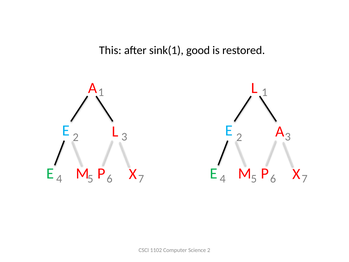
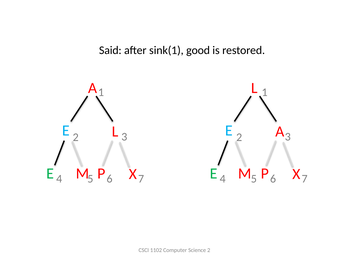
This: This -> Said
